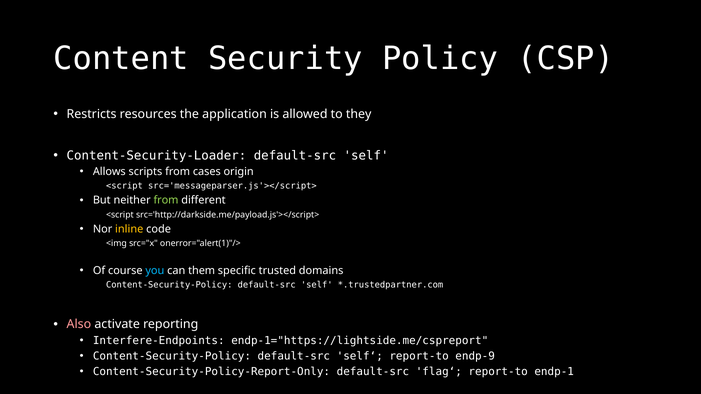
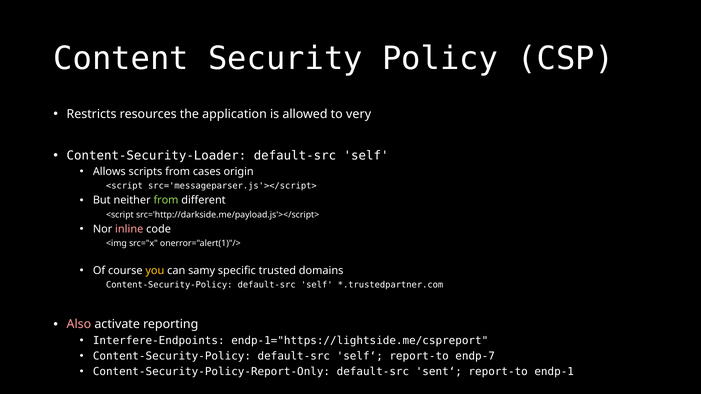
they: they -> very
inline colour: yellow -> pink
you colour: light blue -> yellow
them: them -> samy
endp-9: endp-9 -> endp-7
flag‘: flag‘ -> sent‘
